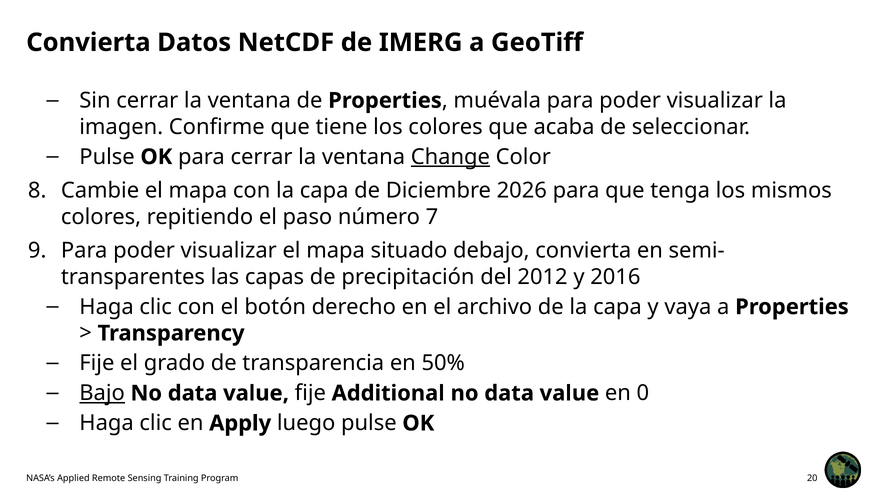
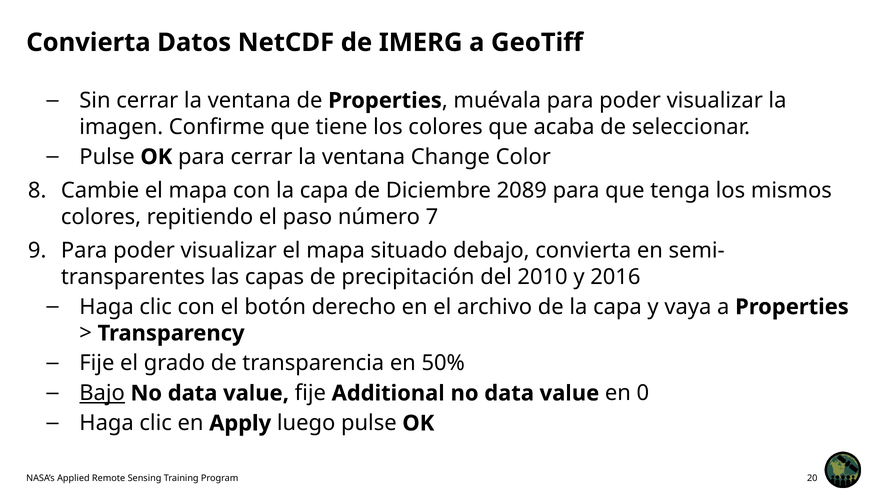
Change underline: present -> none
2026: 2026 -> 2089
2012: 2012 -> 2010
